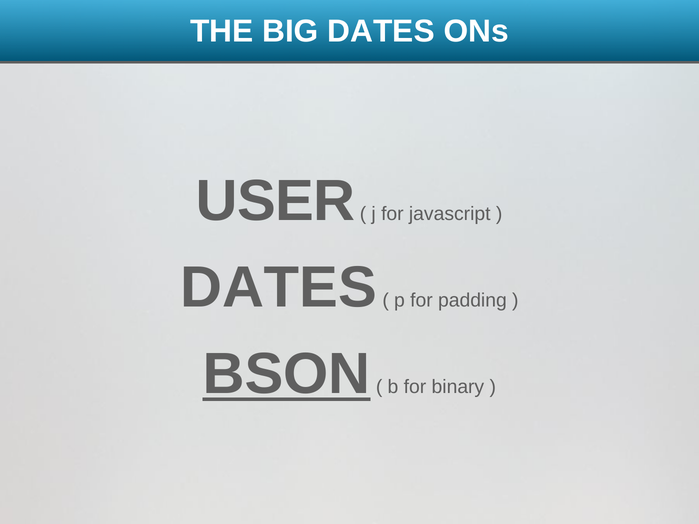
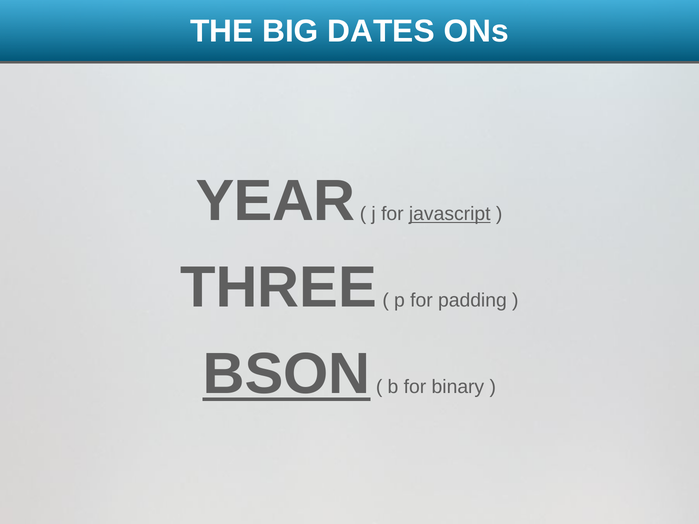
USER: USER -> YEAR
javascript underline: none -> present
DATES at (278, 288): DATES -> THREE
